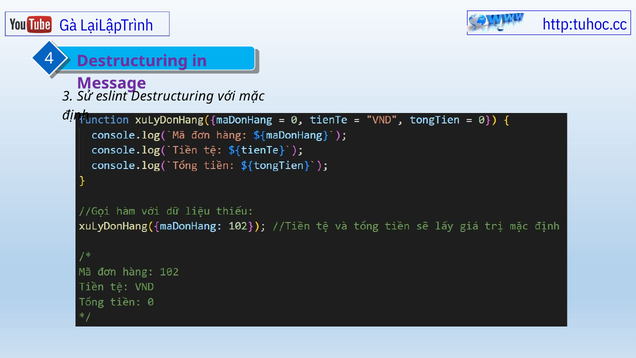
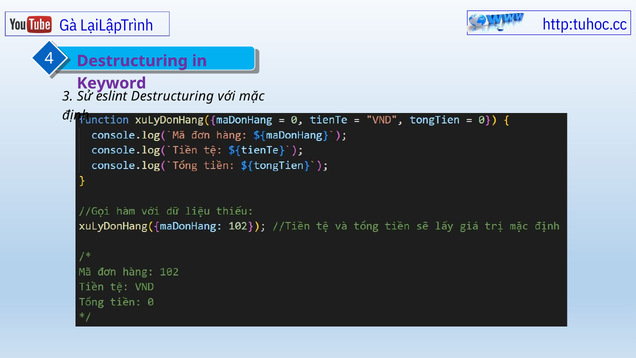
Message: Message -> Keyword
